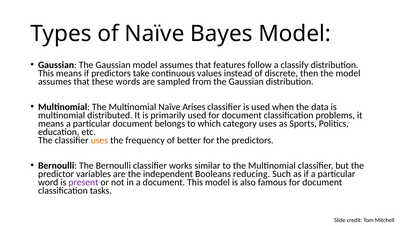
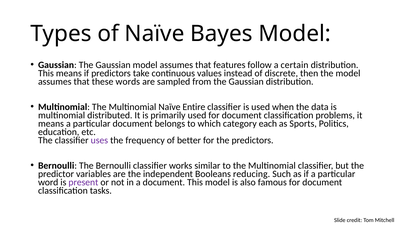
classify: classify -> certain
Arises: Arises -> Entire
category uses: uses -> each
uses at (99, 140) colour: orange -> purple
